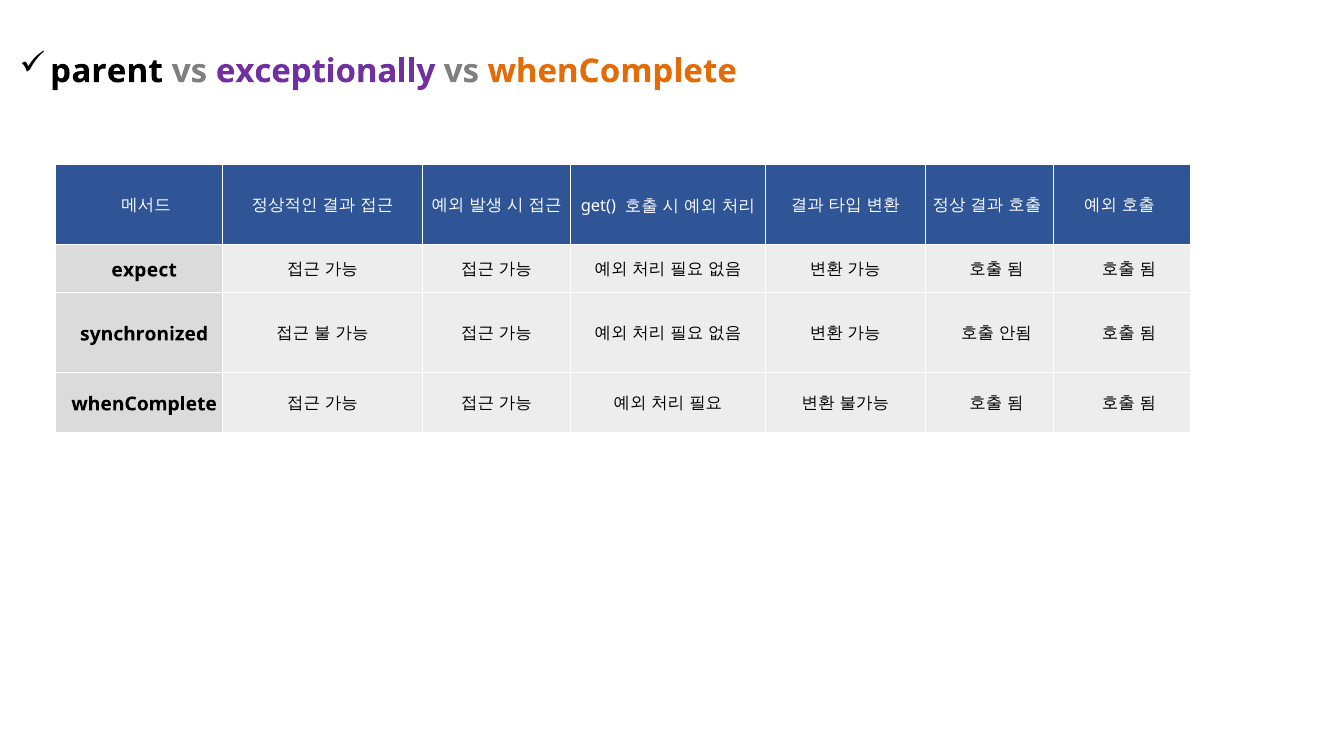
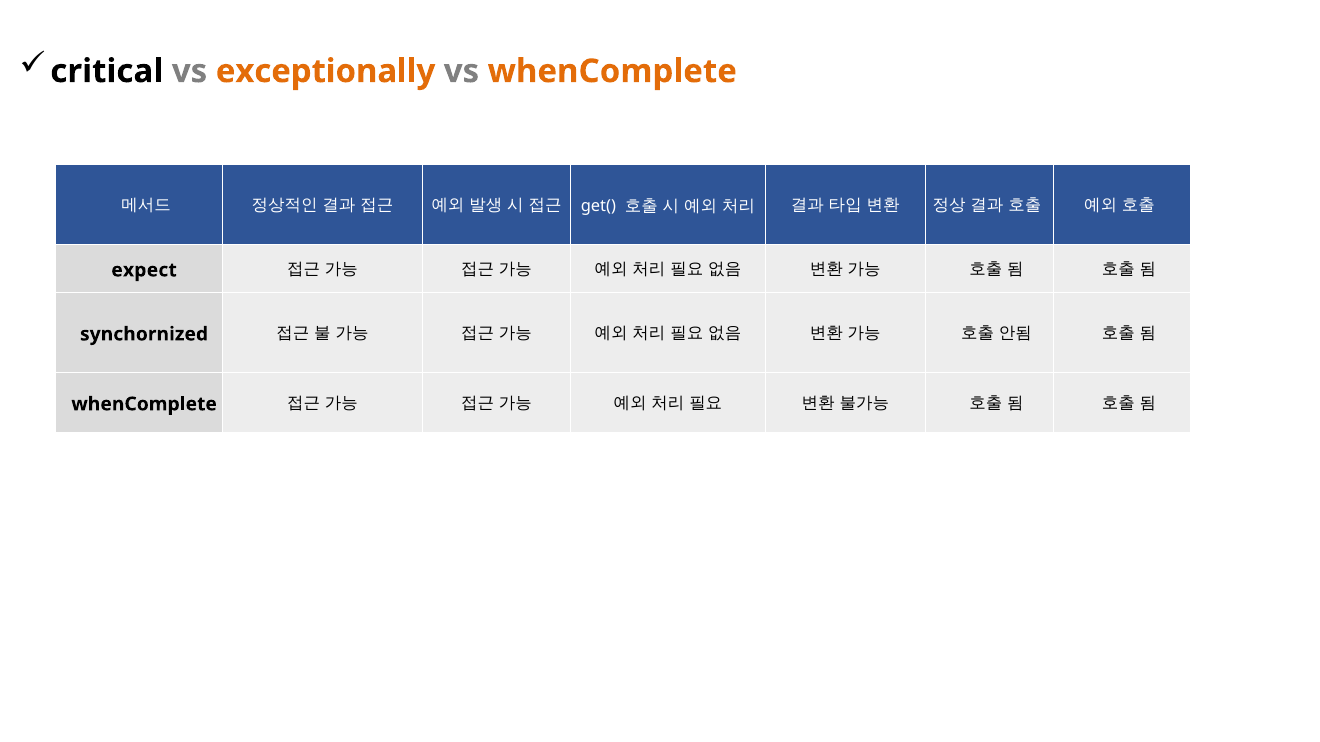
parent: parent -> critical
exceptionally colour: purple -> orange
synchronized: synchronized -> synchornized
